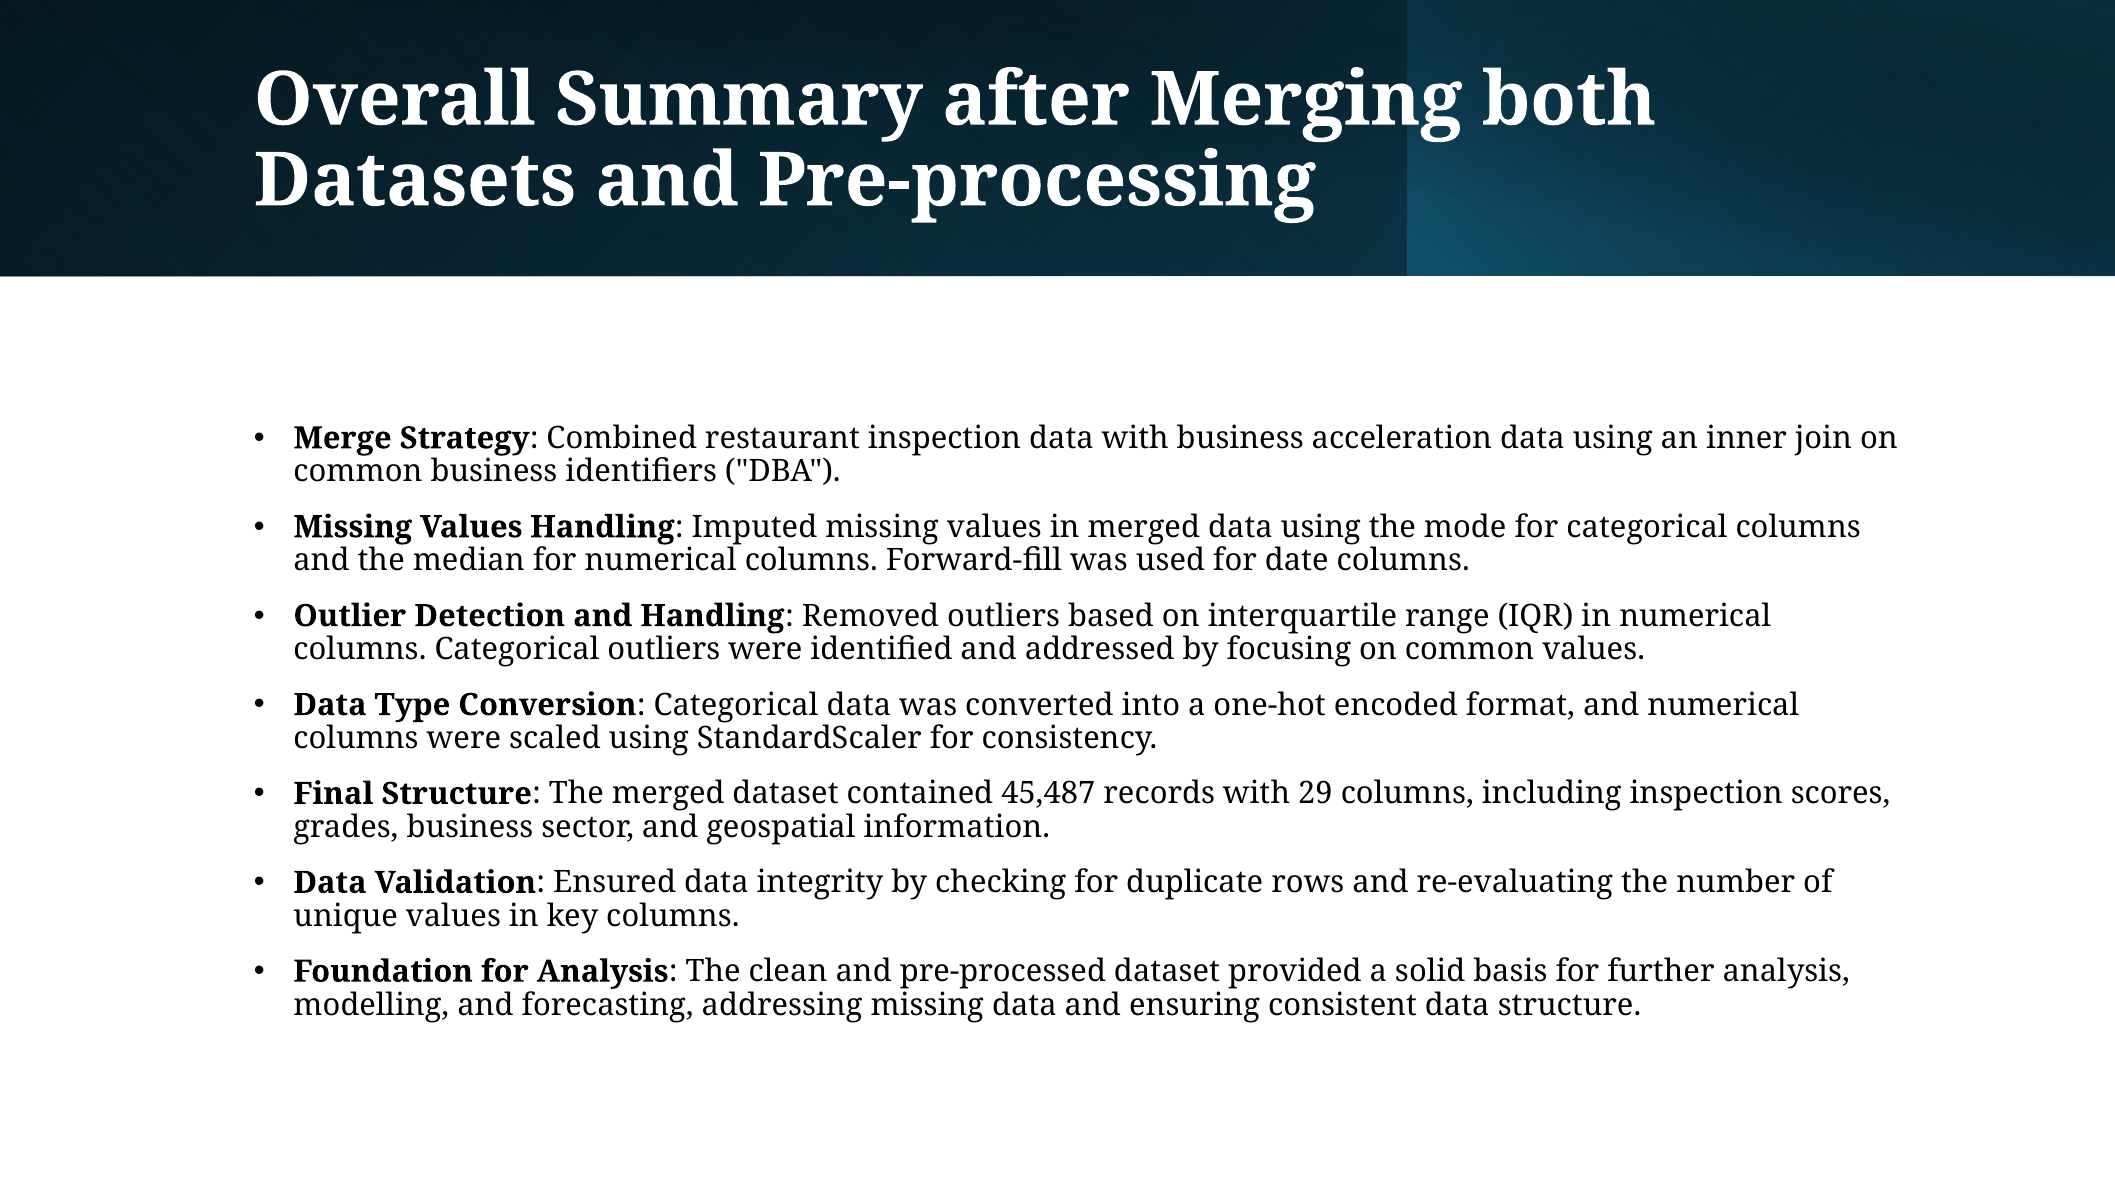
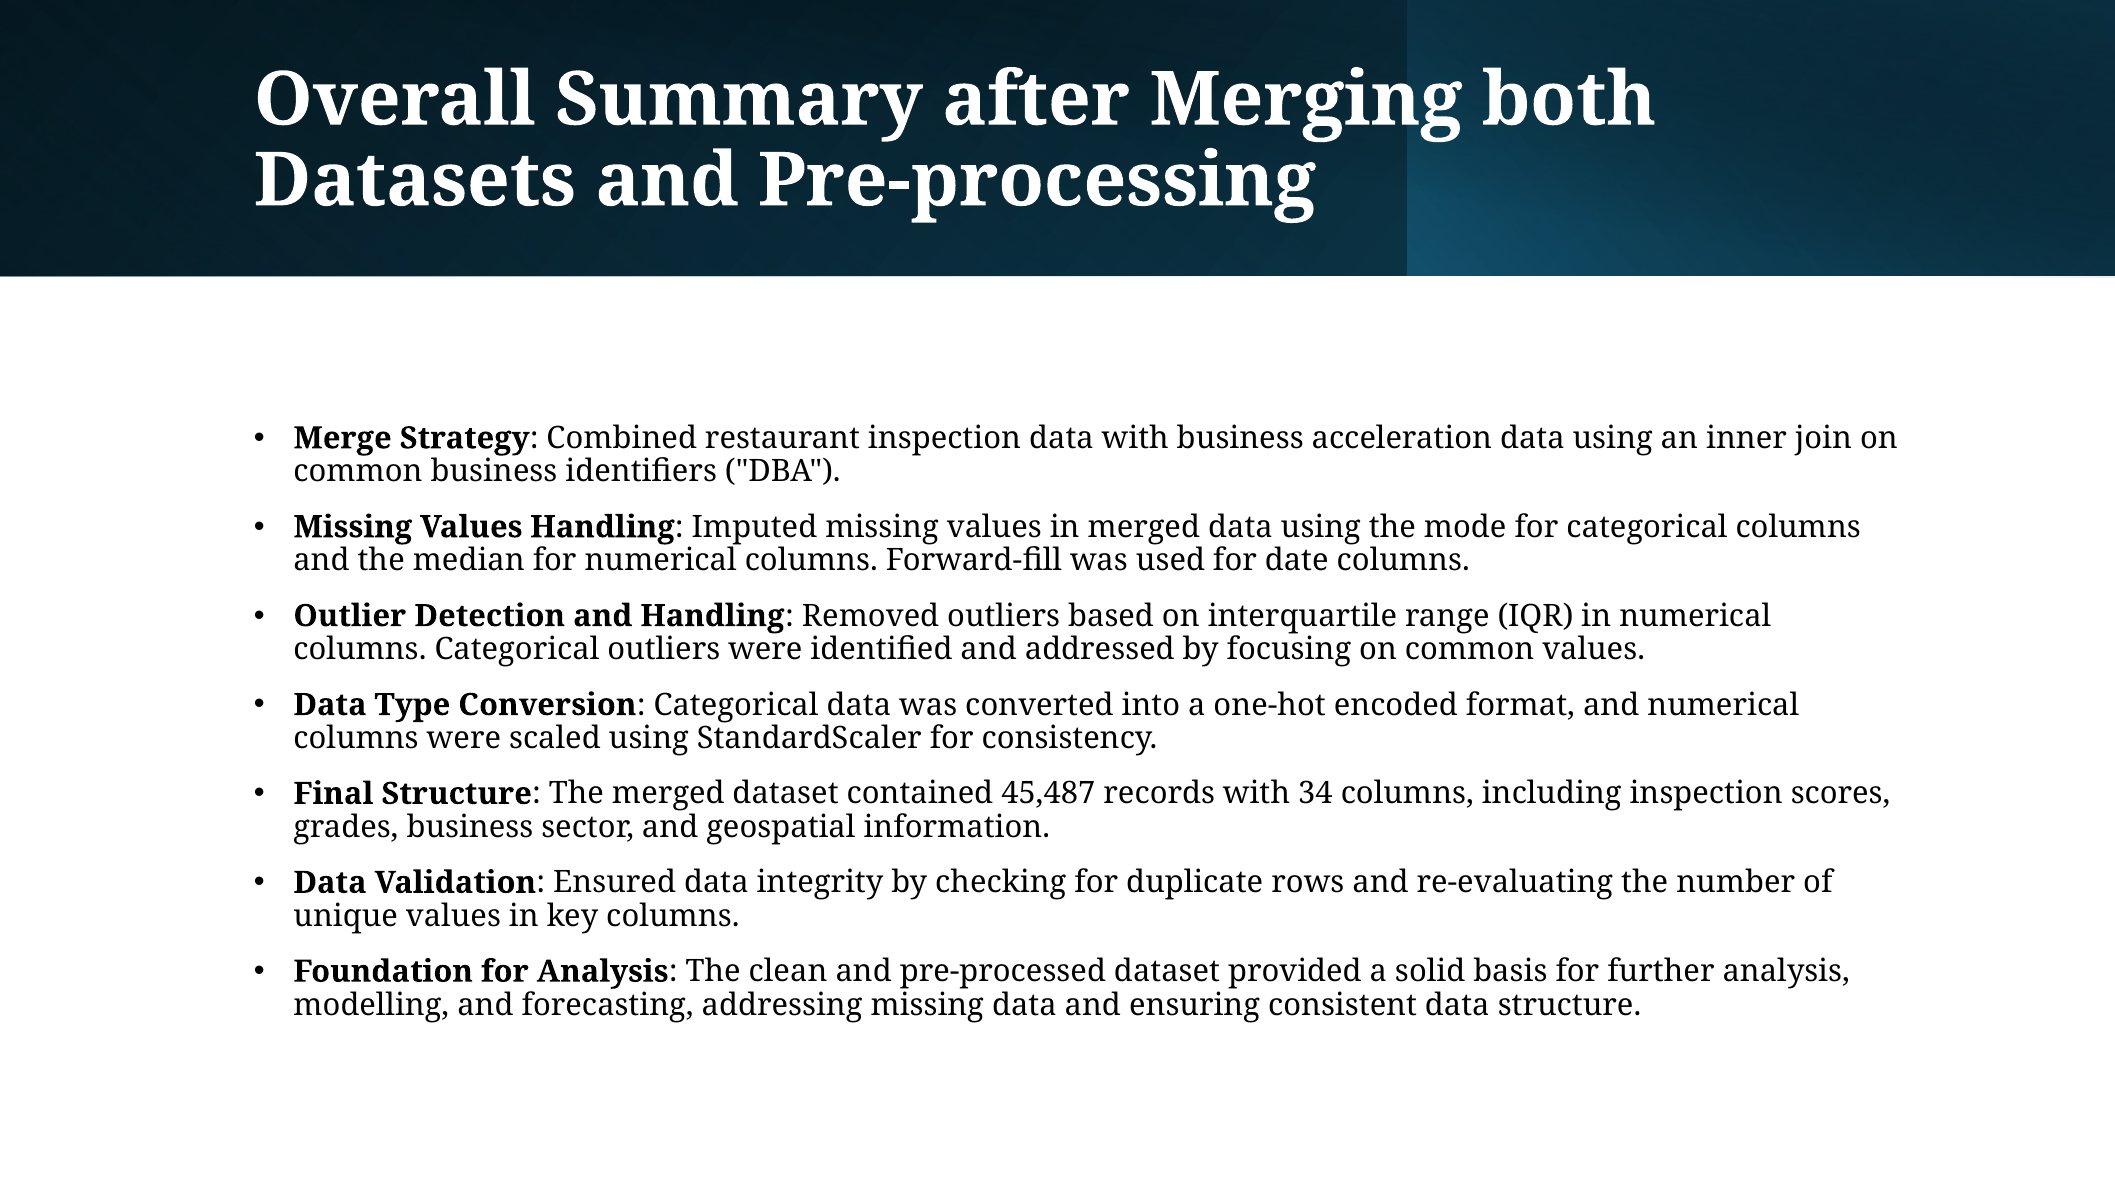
29: 29 -> 34
